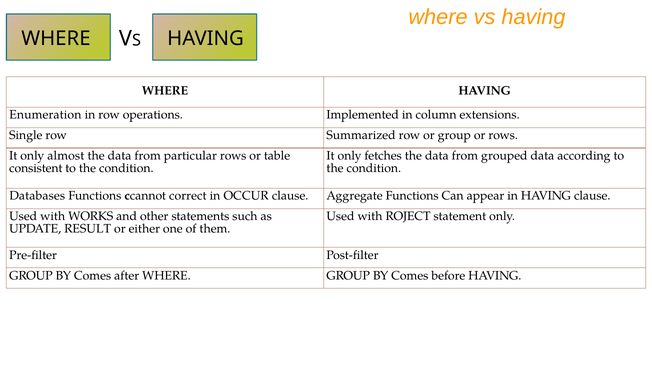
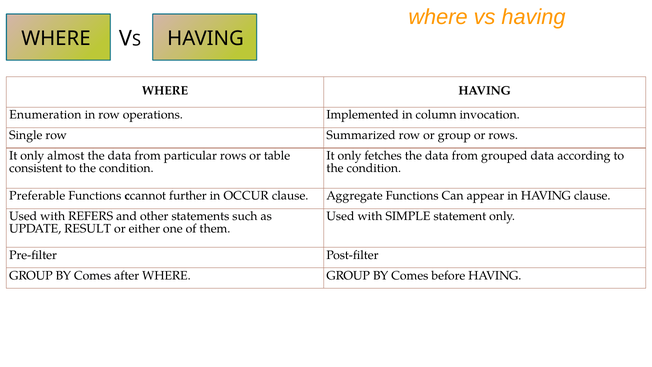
extensions: extensions -> invocation
Databases: Databases -> Preferable
correct: correct -> further
WORKS: WORKS -> REFERS
ROJECT: ROJECT -> SIMPLE
